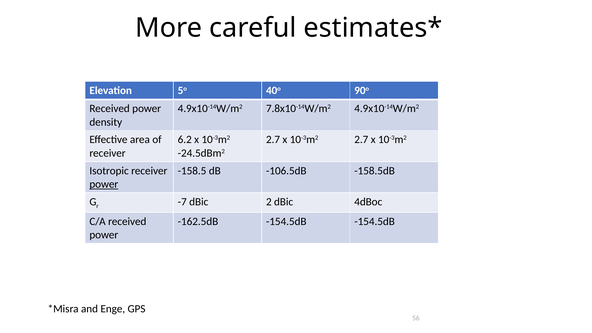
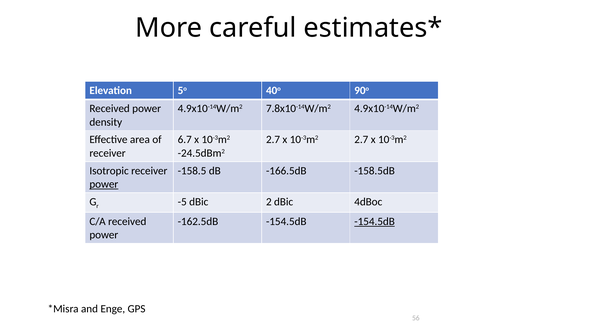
6.2: 6.2 -> 6.7
-106.5dB: -106.5dB -> -166.5dB
-7: -7 -> -5
-154.5dB at (375, 221) underline: none -> present
